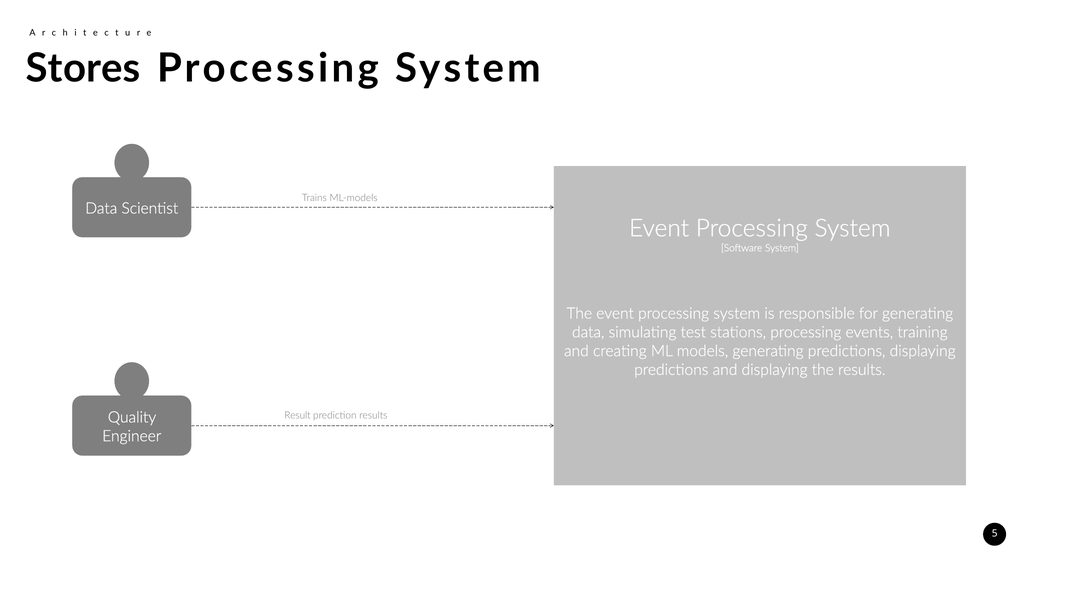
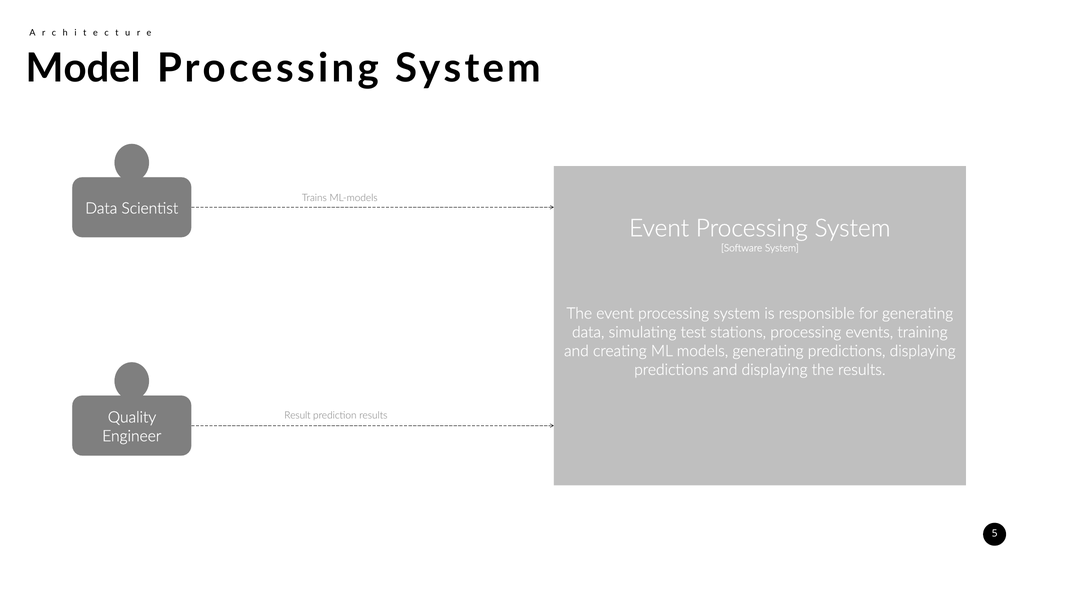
Stores: Stores -> Model
